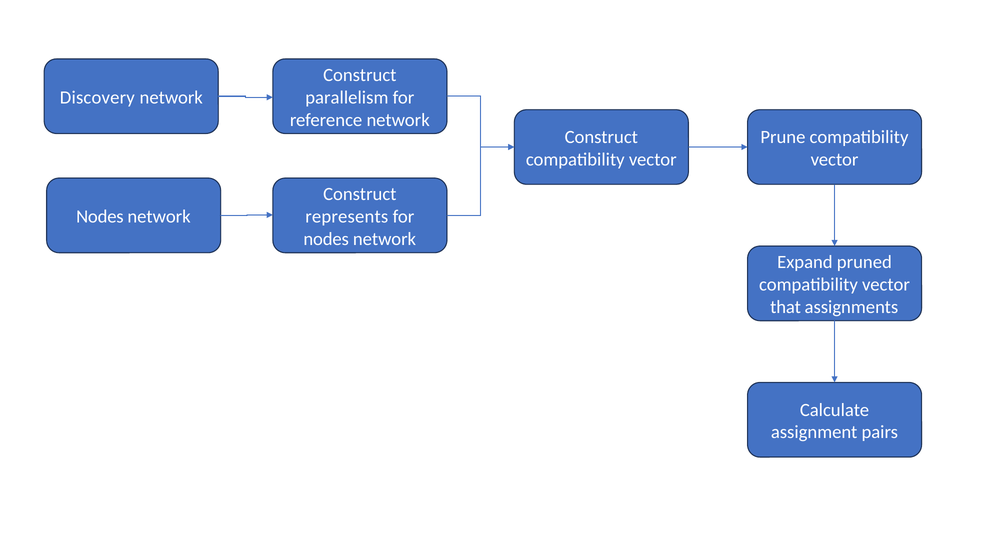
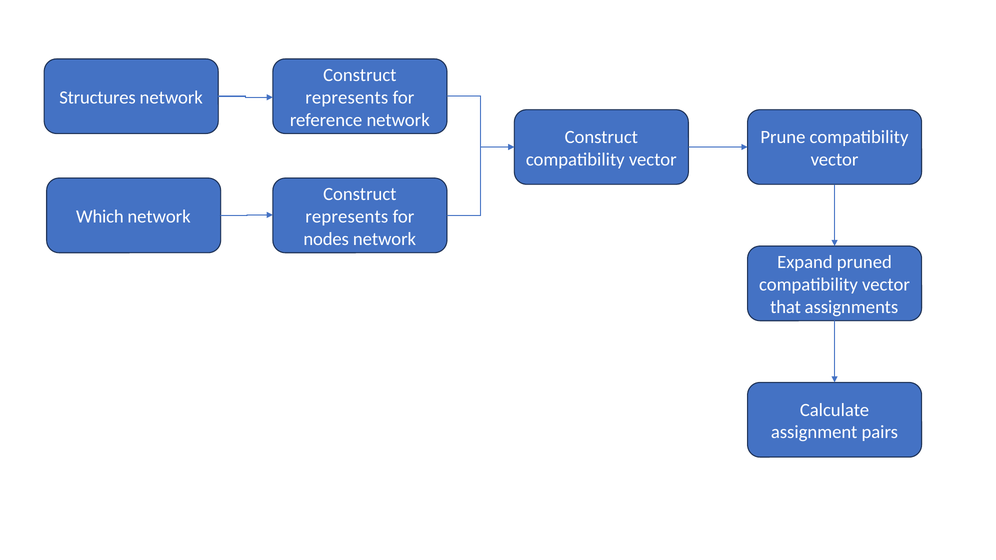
Discovery: Discovery -> Structures
parallelism at (347, 98): parallelism -> represents
Nodes at (100, 217): Nodes -> Which
